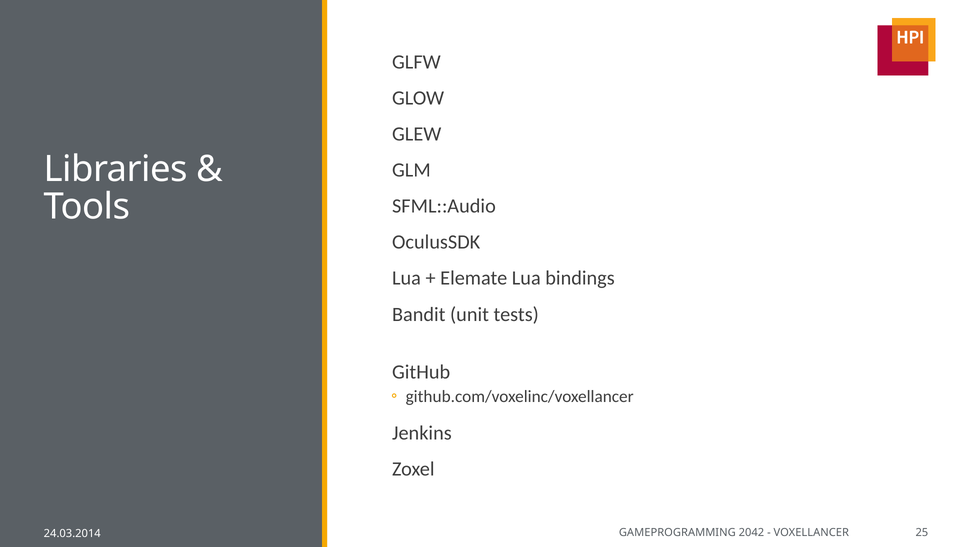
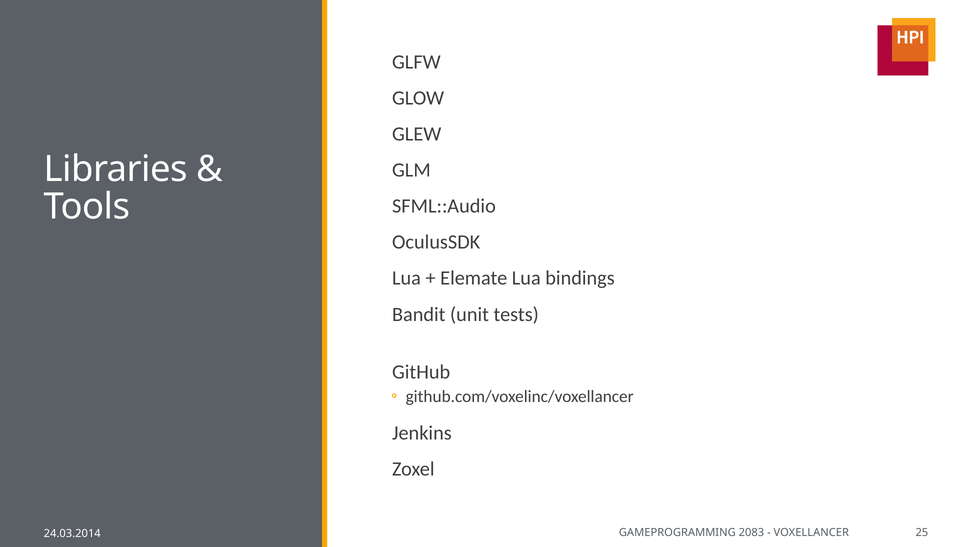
2042: 2042 -> 2083
